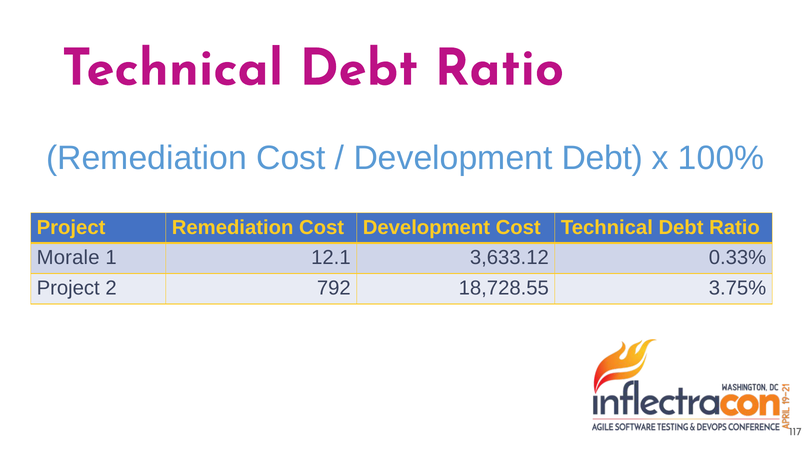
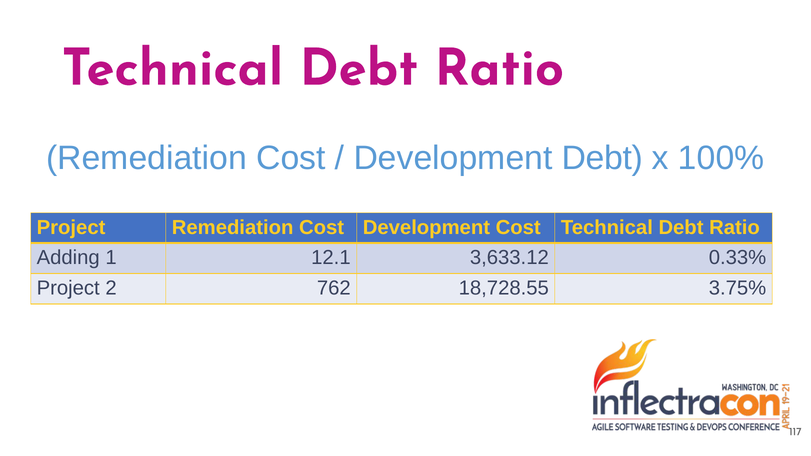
Morale: Morale -> Adding
792: 792 -> 762
